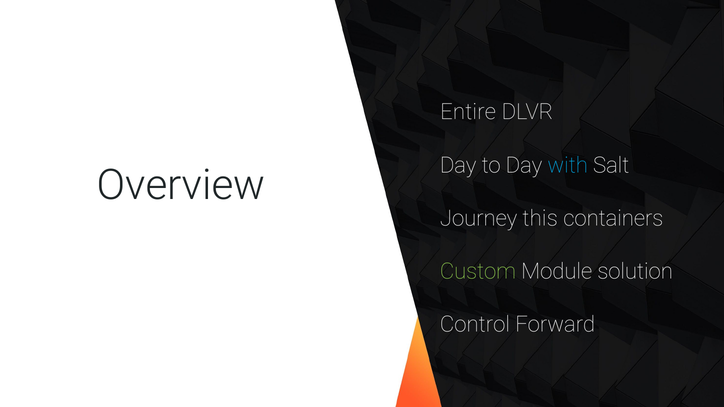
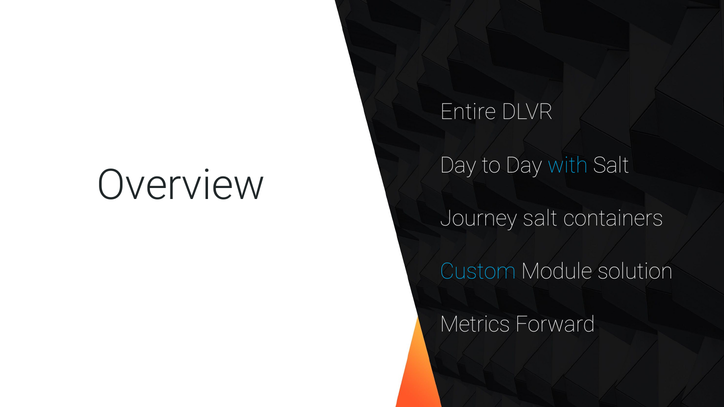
Journey this: this -> salt
Custom colour: light green -> light blue
Control: Control -> Metrics
